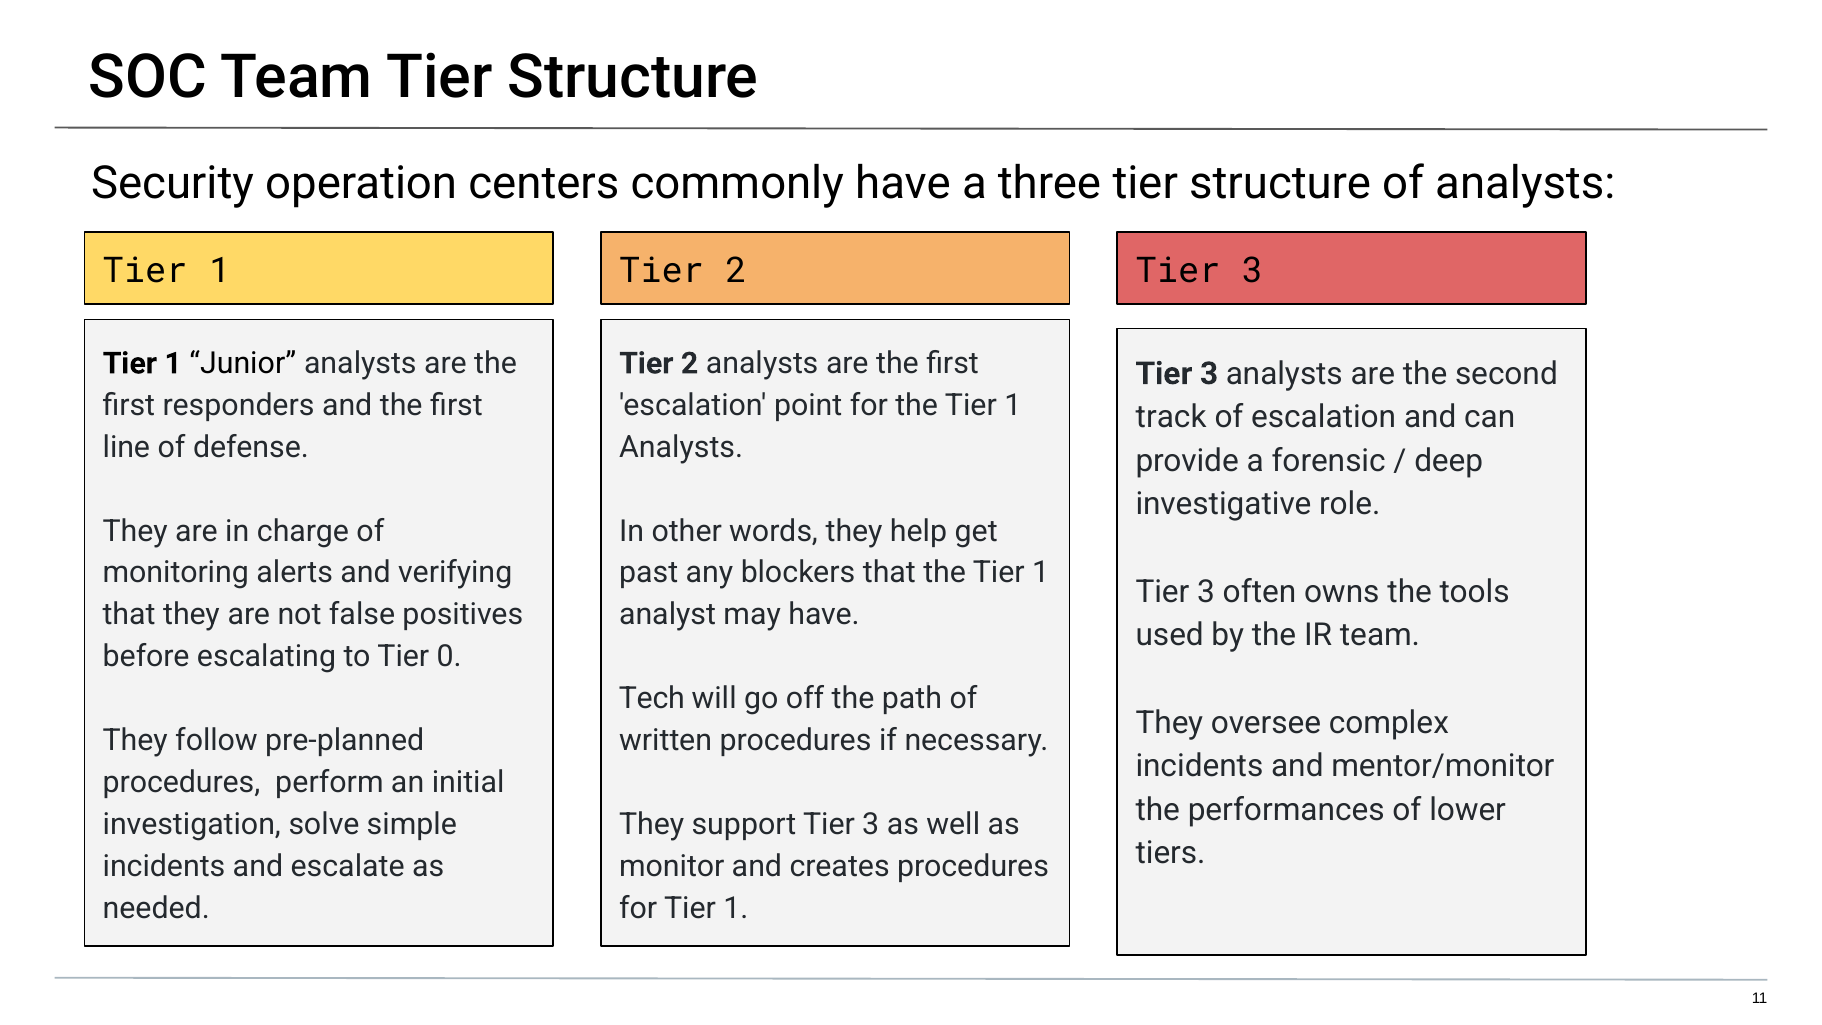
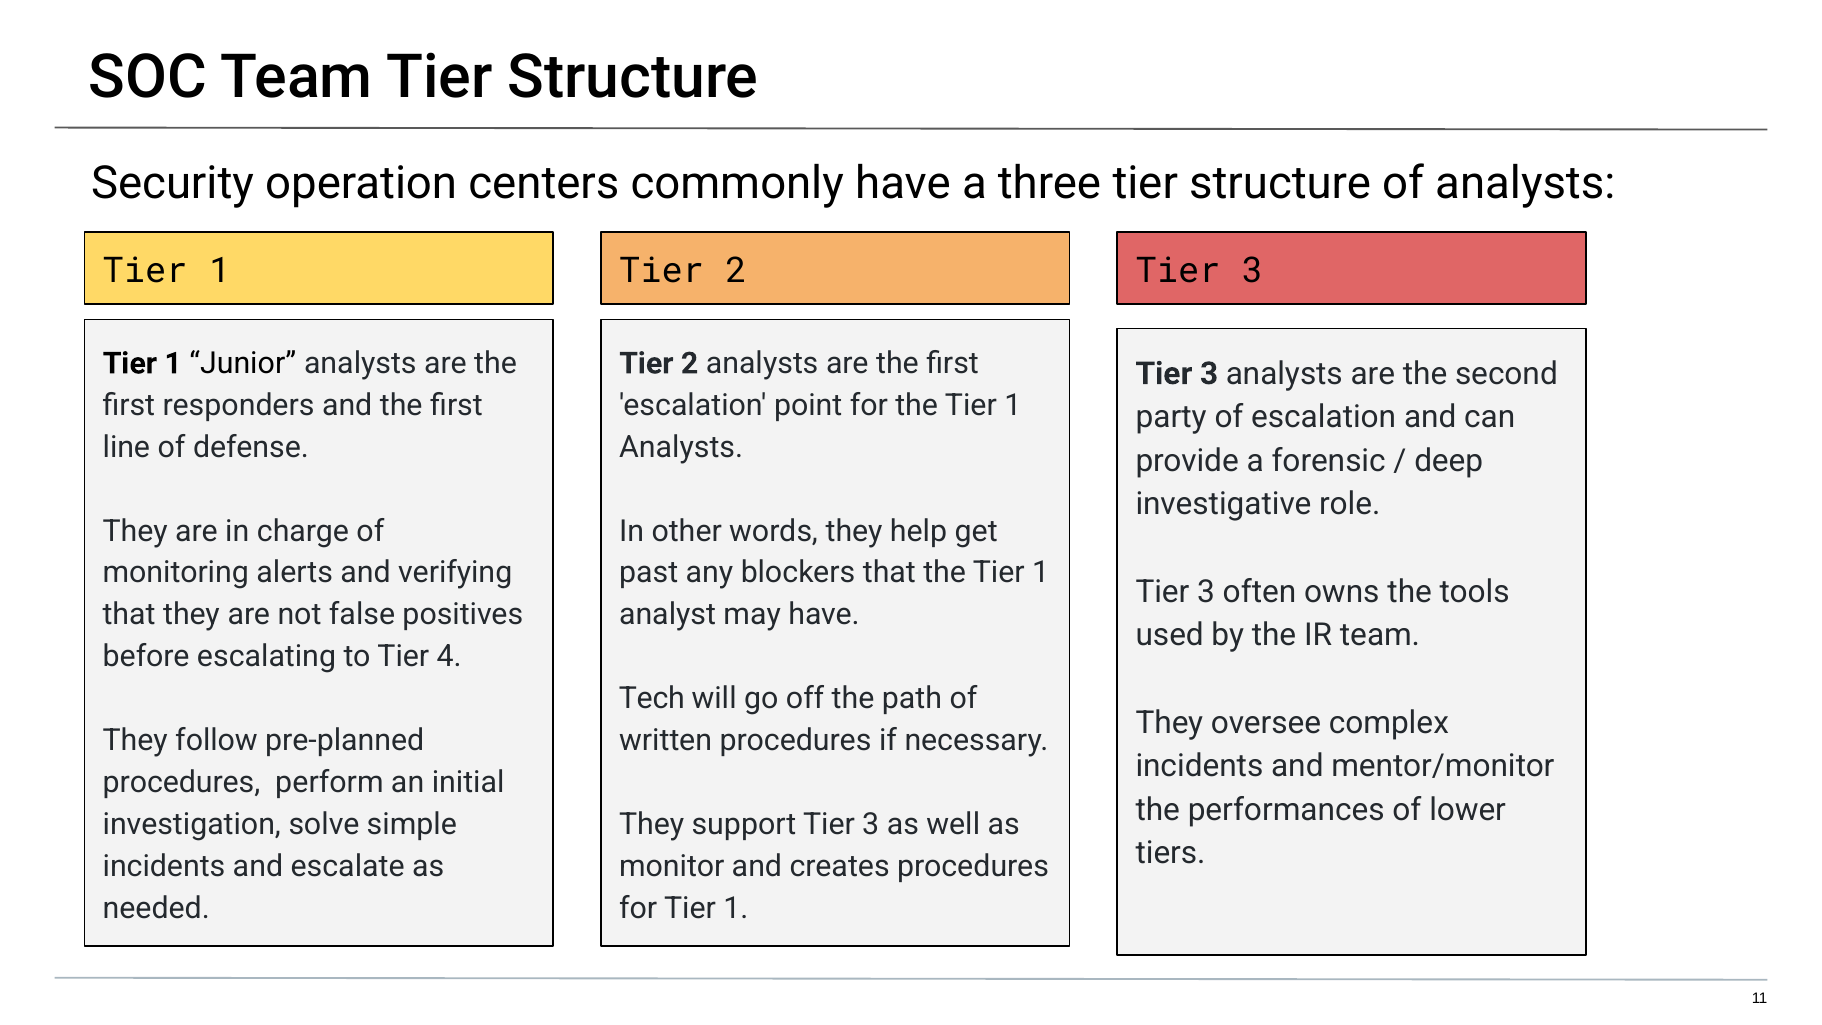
track: track -> party
0: 0 -> 4
